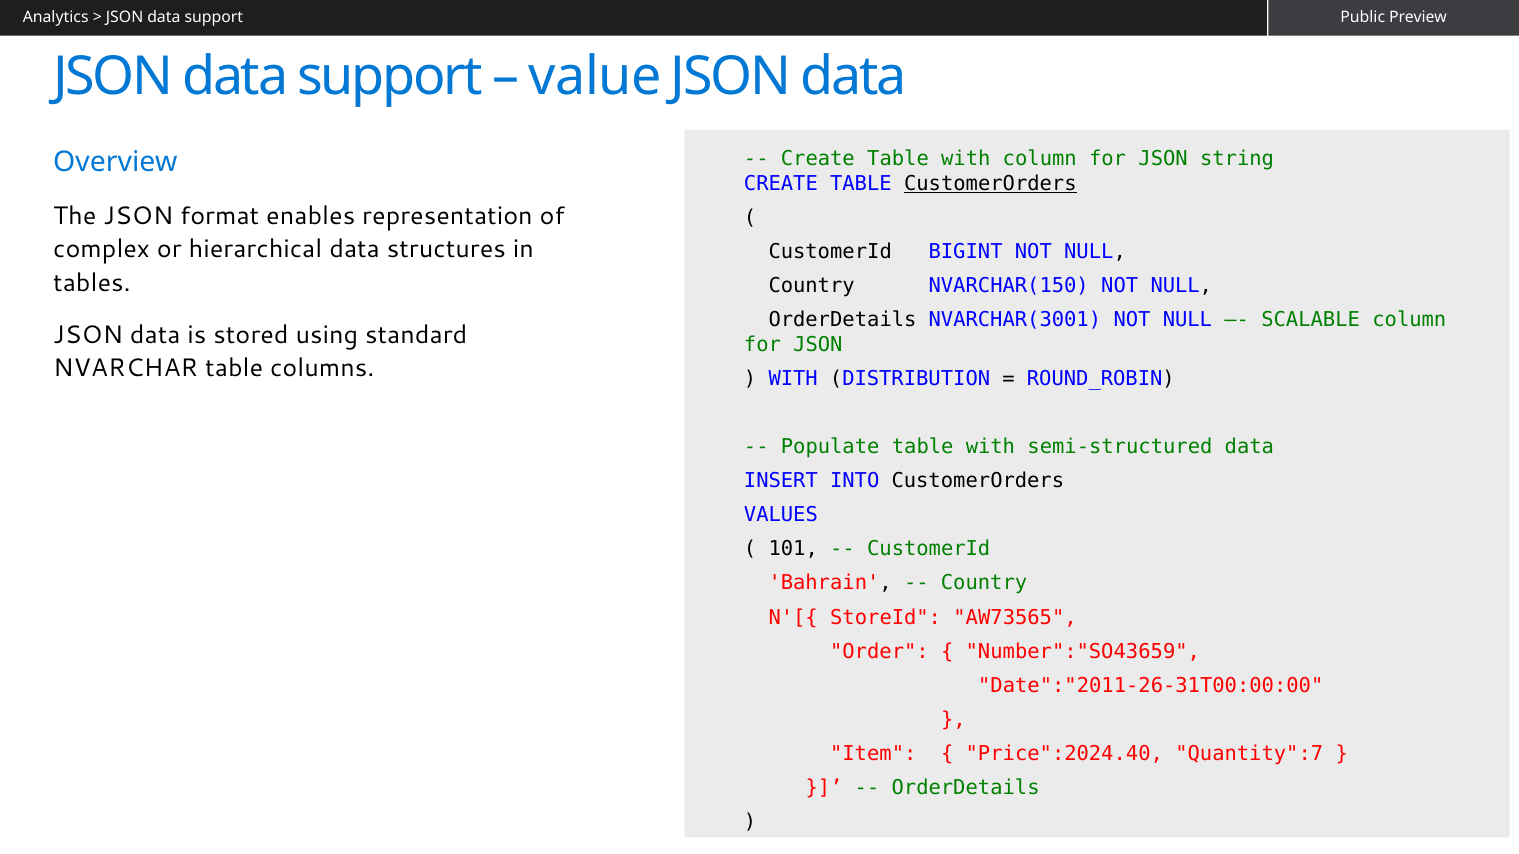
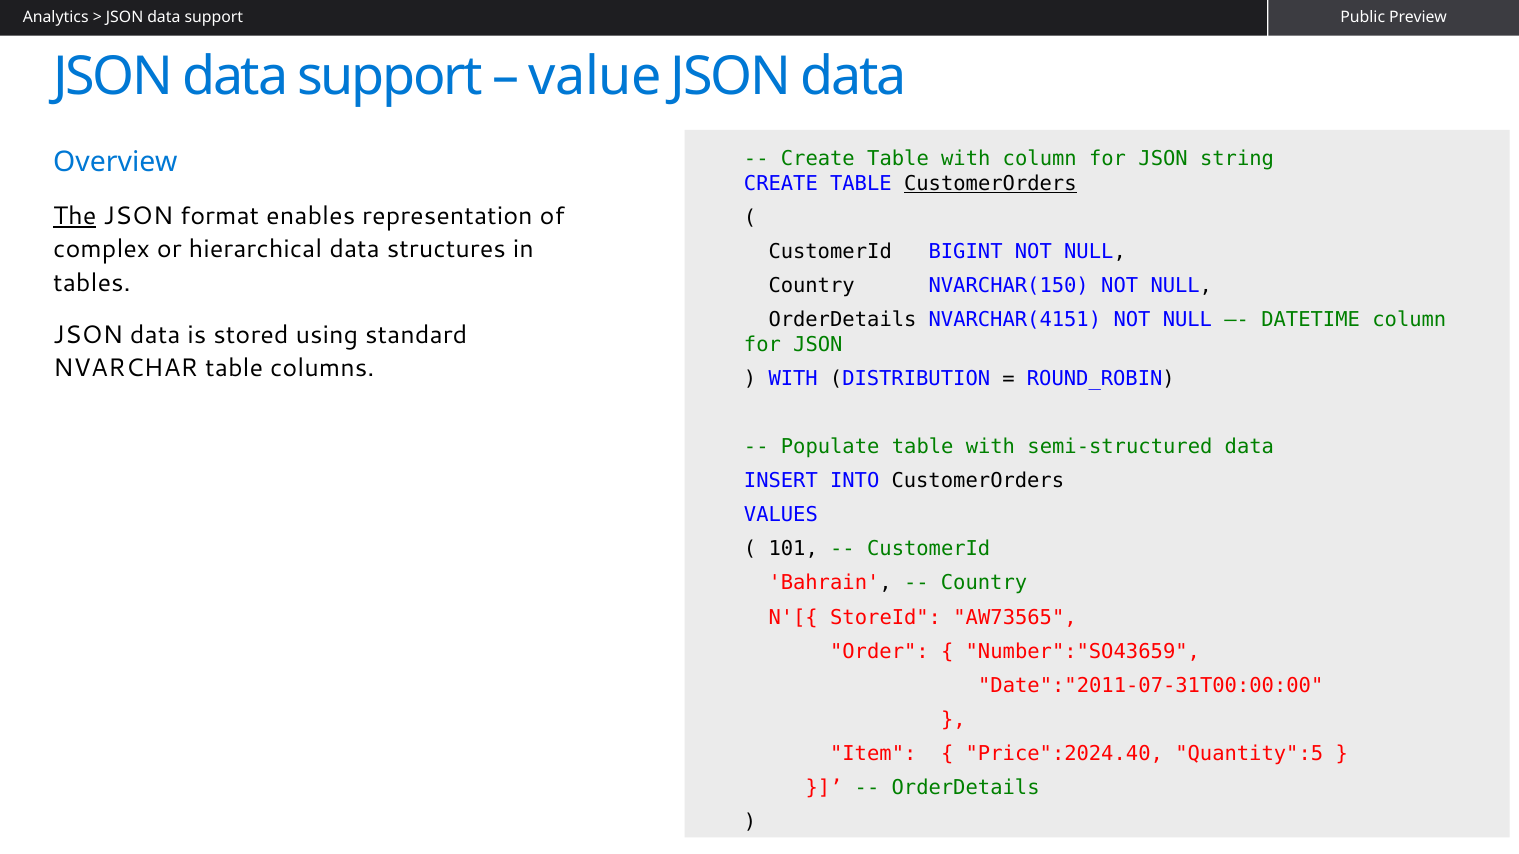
The underline: none -> present
NVARCHAR(3001: NVARCHAR(3001 -> NVARCHAR(4151
SCALABLE: SCALABLE -> DATETIME
Date":"2011-26-31T00:00:00: Date":"2011-26-31T00:00:00 -> Date":"2011-07-31T00:00:00
Quantity":7: Quantity":7 -> Quantity":5
